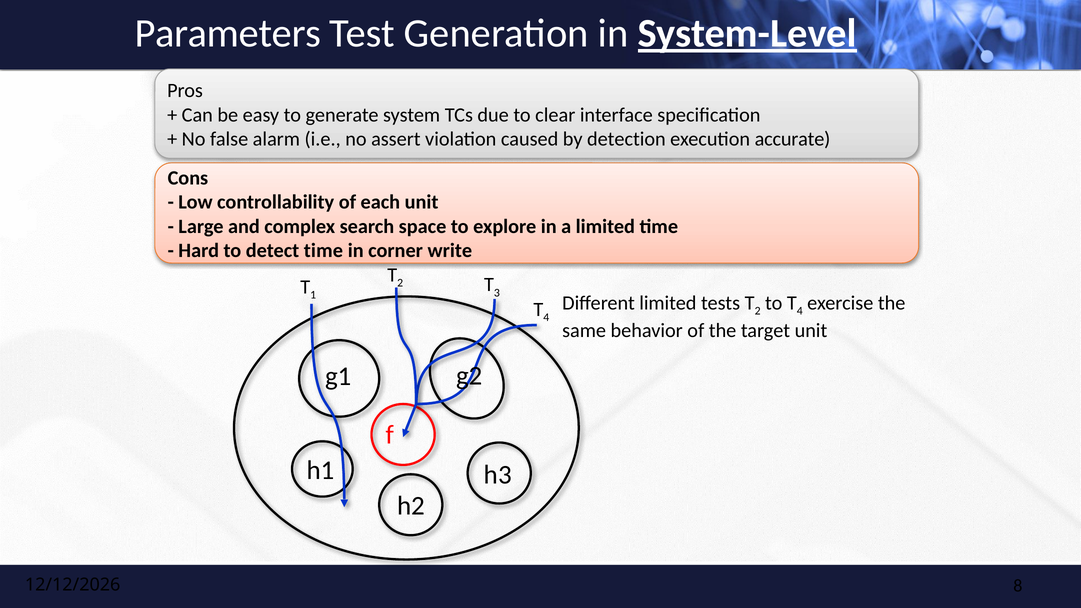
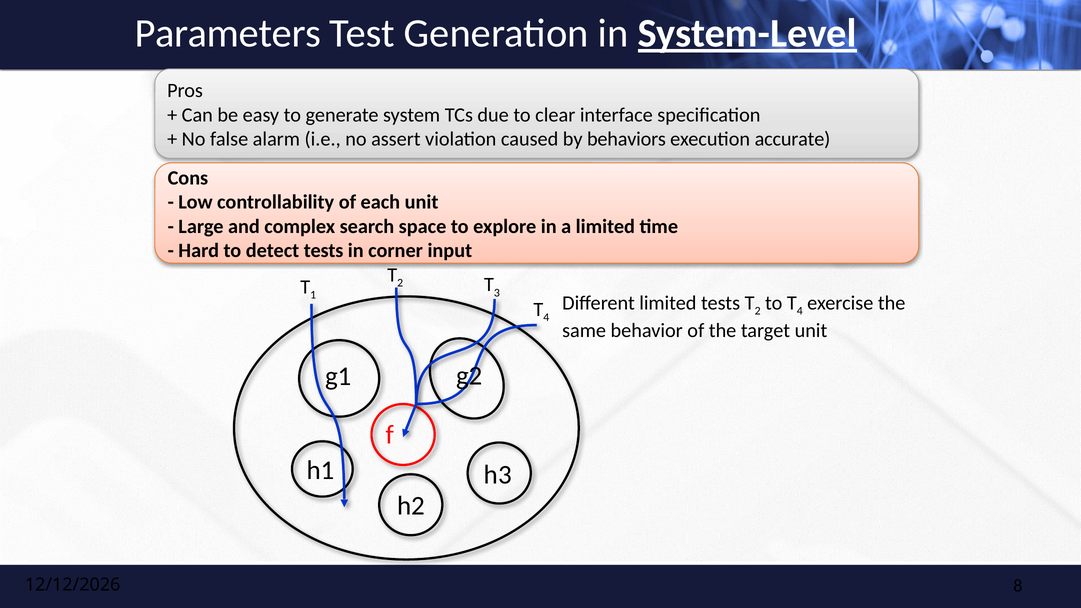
detection: detection -> behaviors
detect time: time -> tests
write: write -> input
